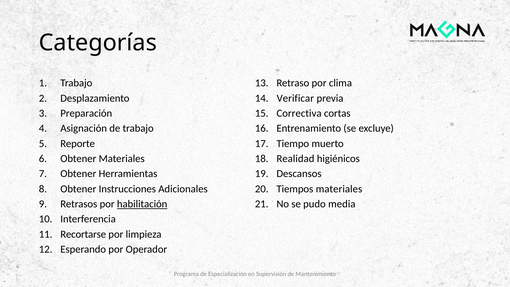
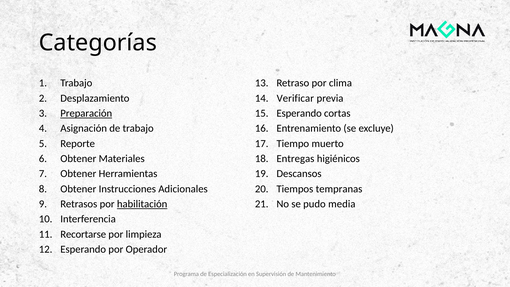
Preparación underline: none -> present
Correctiva at (299, 113): Correctiva -> Esperando
Realidad: Realidad -> Entregas
Tiempos materiales: materiales -> tempranas
